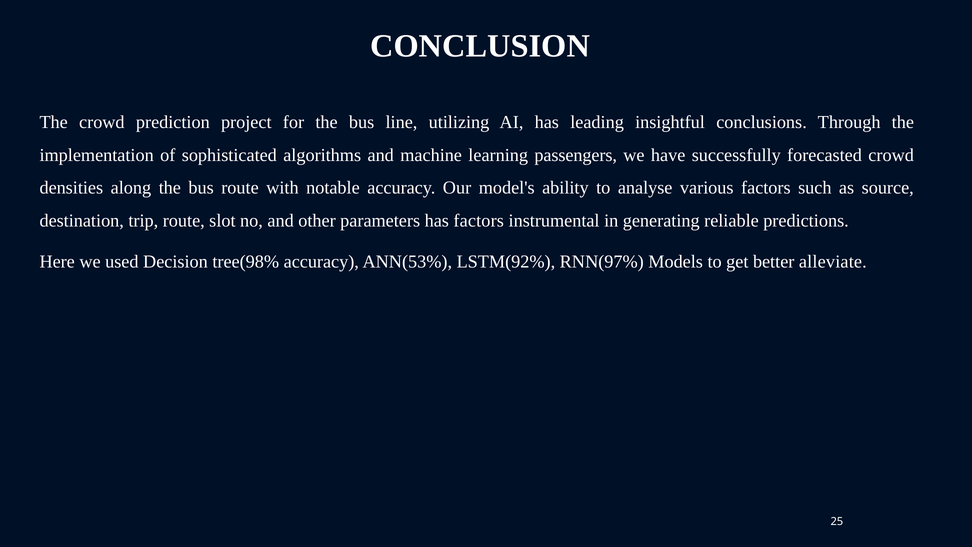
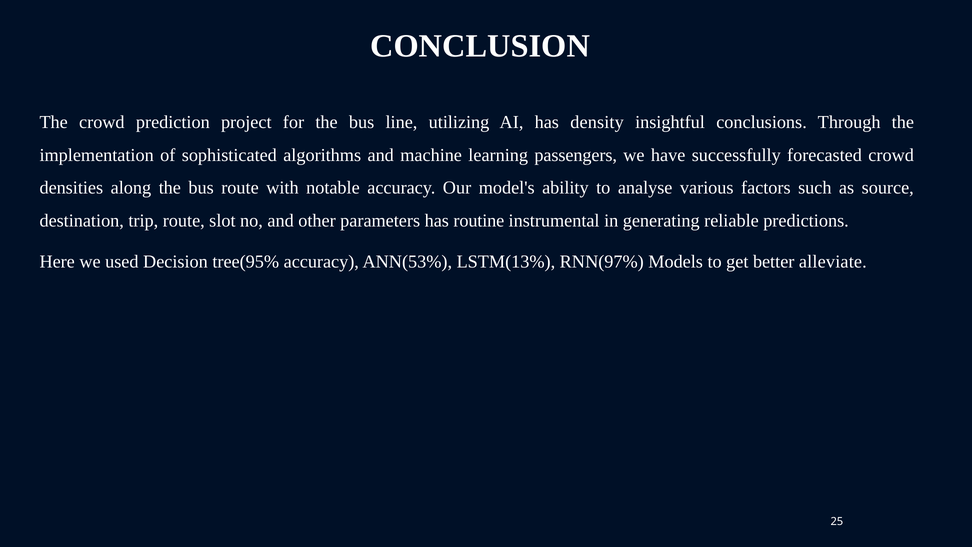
leading: leading -> density
has factors: factors -> routine
tree(98%: tree(98% -> tree(95%
LSTM(92%: LSTM(92% -> LSTM(13%
